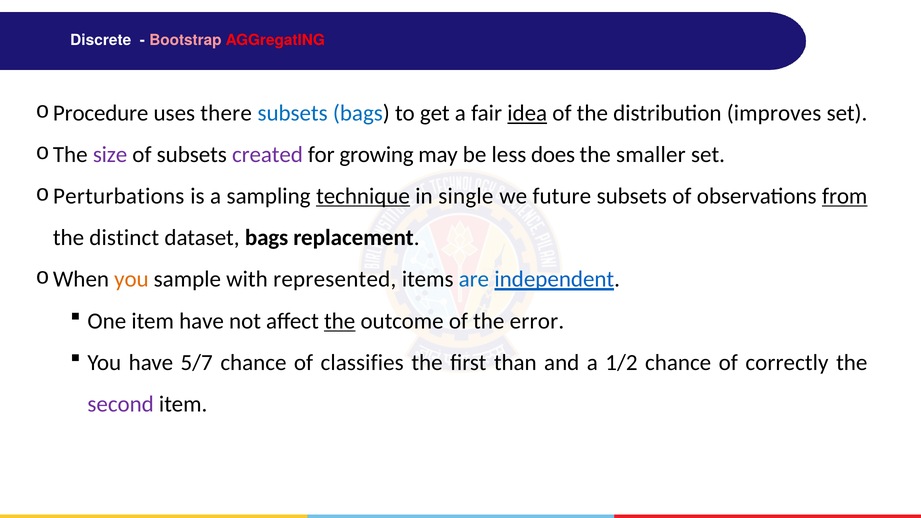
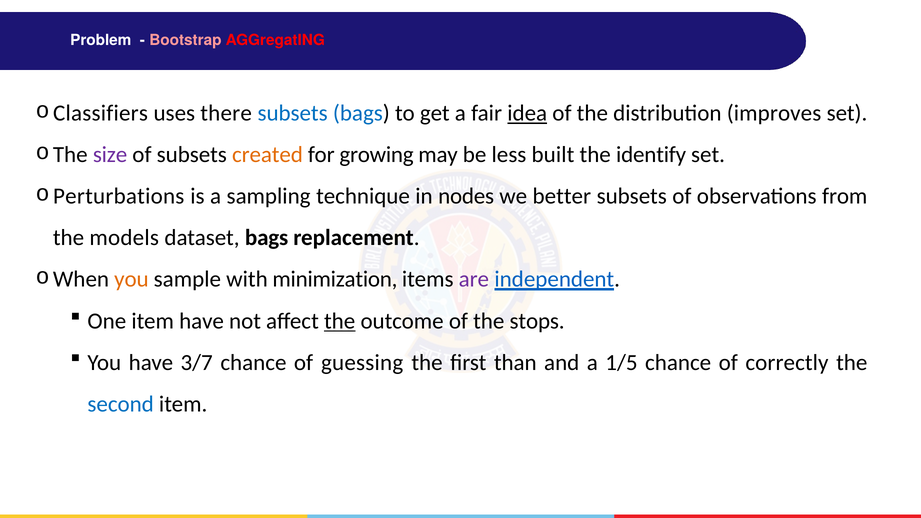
Discrete: Discrete -> Problem
Procedure: Procedure -> Classifiers
created colour: purple -> orange
does: does -> built
smaller: smaller -> identify
technique underline: present -> none
single: single -> nodes
future: future -> better
from underline: present -> none
distinct: distinct -> models
represented: represented -> minimization
are colour: blue -> purple
error: error -> stops
5/7: 5/7 -> 3/7
classifies: classifies -> guessing
1/2: 1/2 -> 1/5
second colour: purple -> blue
